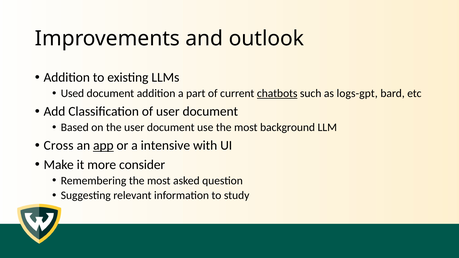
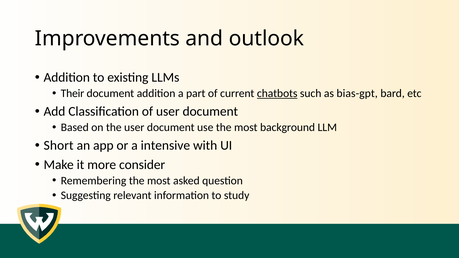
Used: Used -> Their
logs-gpt: logs-gpt -> bias-gpt
Cross: Cross -> Short
app underline: present -> none
